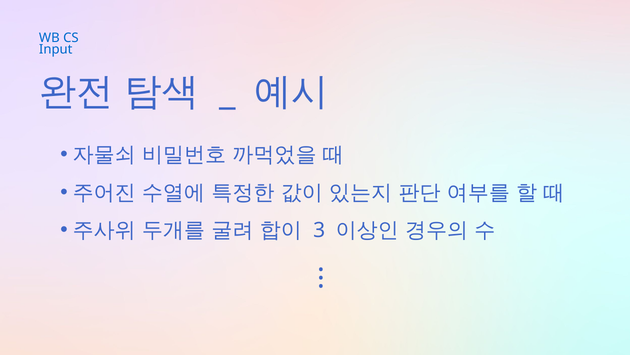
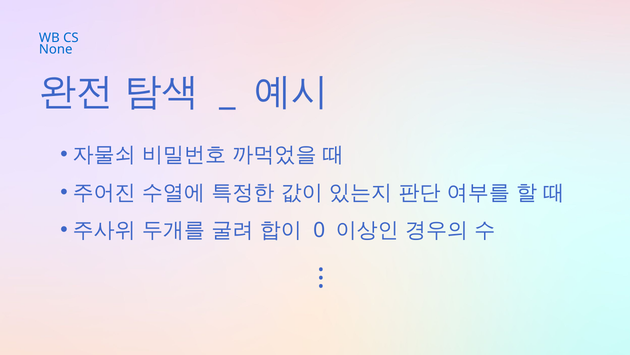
Input: Input -> None
3: 3 -> 0
